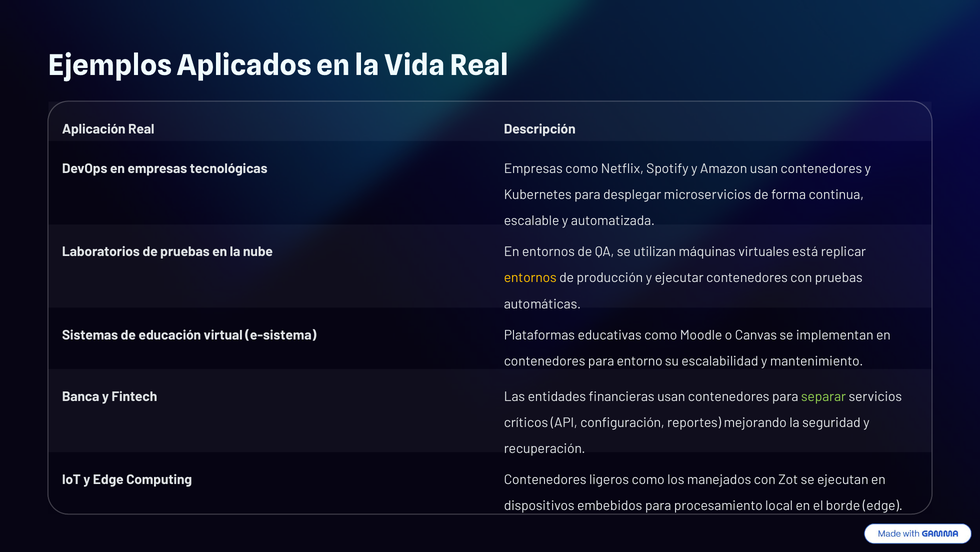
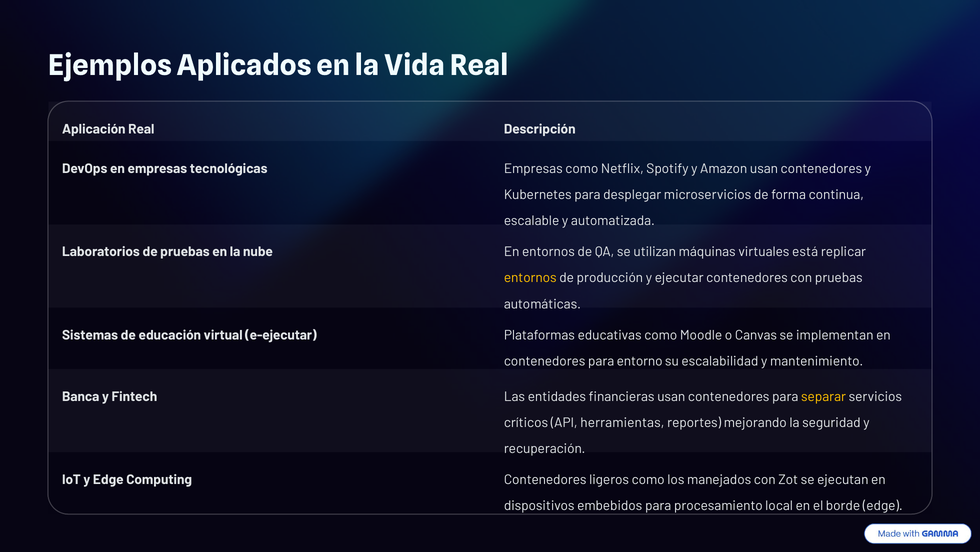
e-sistema: e-sistema -> e-ejecutar
separar colour: light green -> yellow
configuración: configuración -> herramientas
